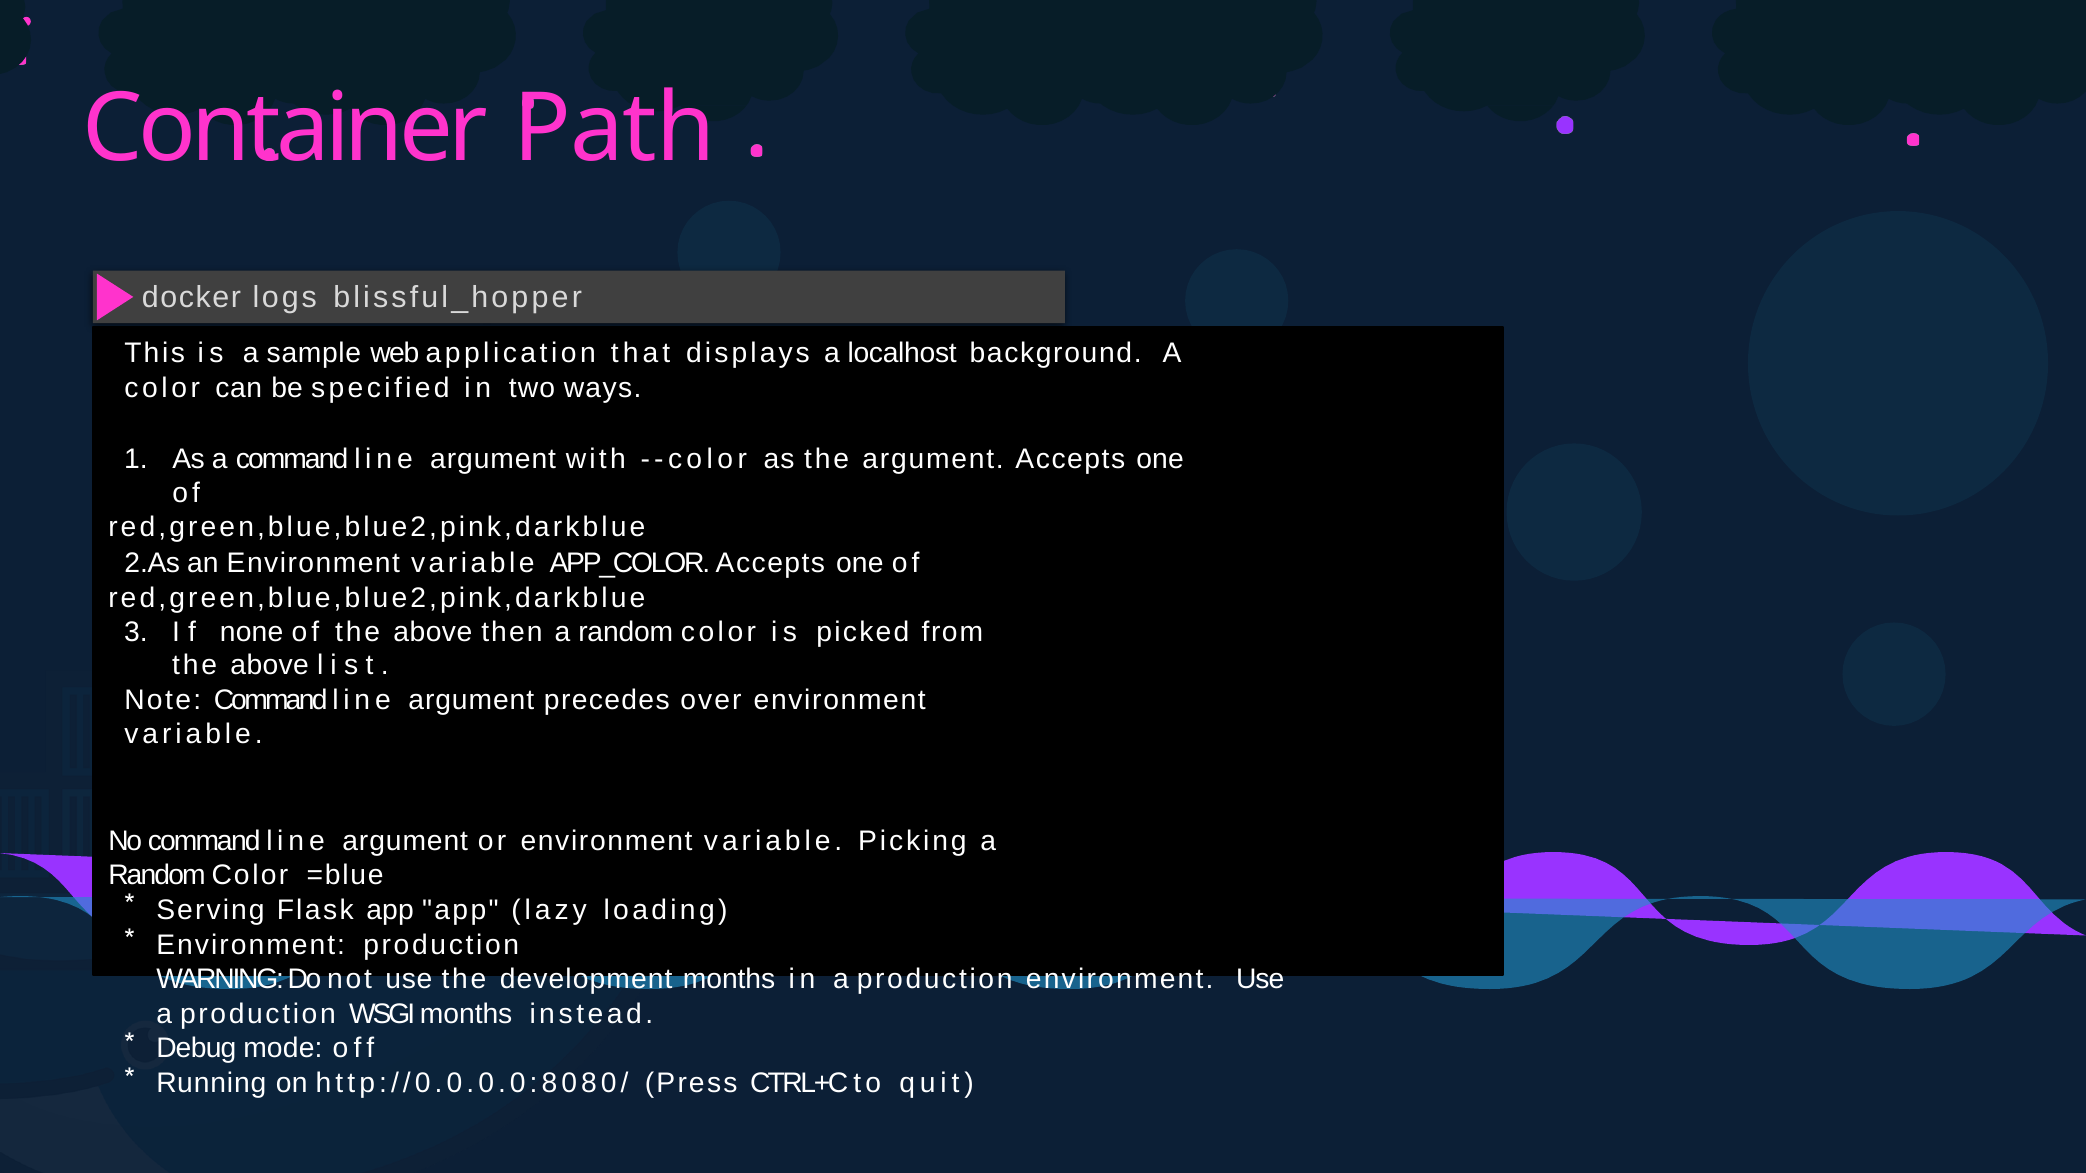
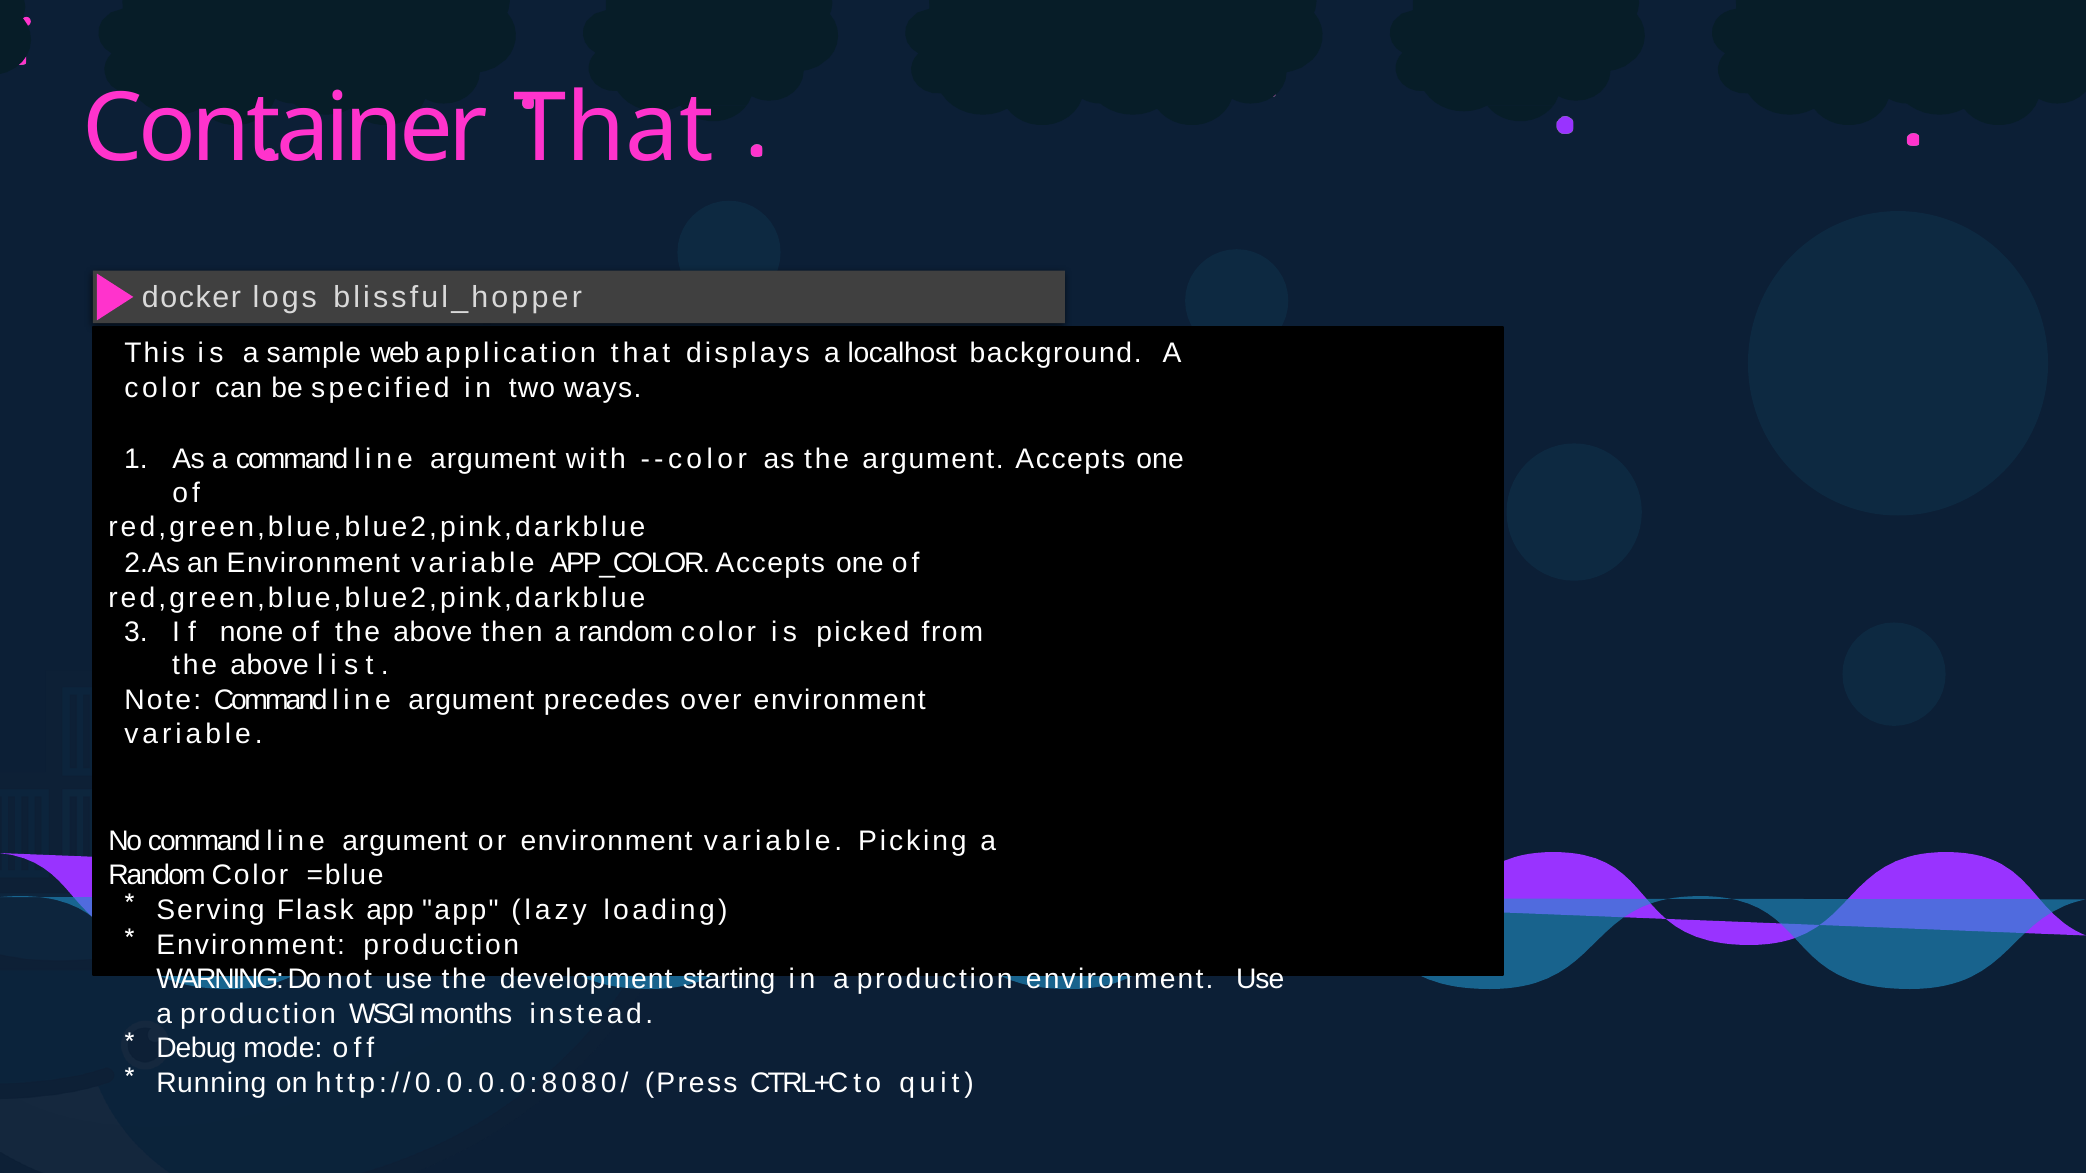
Container Path: Path -> That
development months: months -> starting
